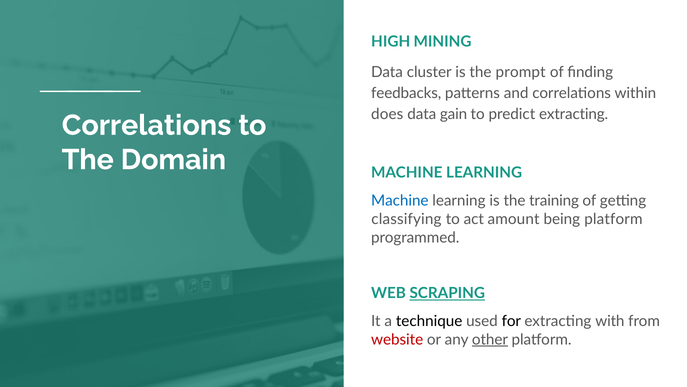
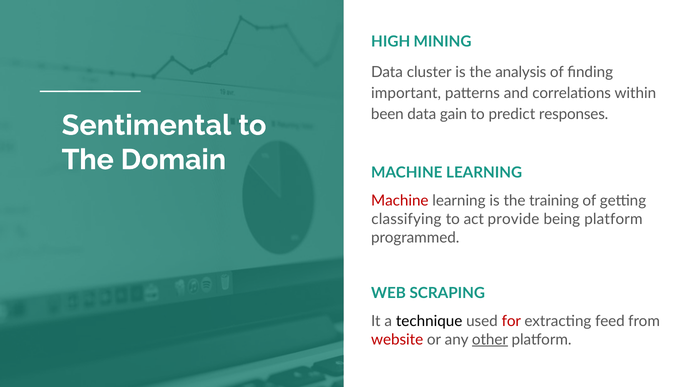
prompt: prompt -> analysis
feedbacks: feedbacks -> important
does: does -> been
predict extracting: extracting -> responses
Correlations at (147, 125): Correlations -> Sentimental
Machine at (400, 201) colour: blue -> red
amount: amount -> provide
SCRAPING underline: present -> none
for colour: black -> red
with: with -> feed
